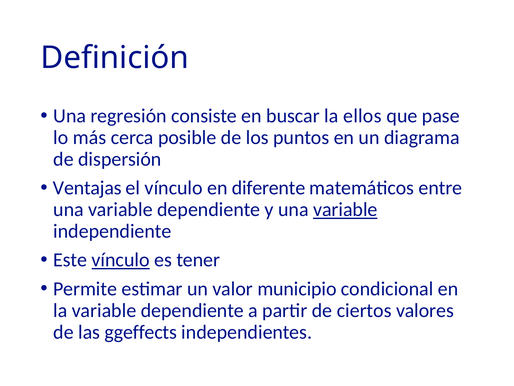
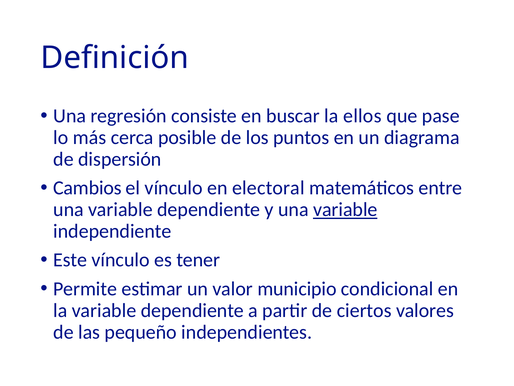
Ventajas: Ventajas -> Cambios
diferente: diferente -> electoral
vínculo at (121, 260) underline: present -> none
ggeffects: ggeffects -> pequeño
